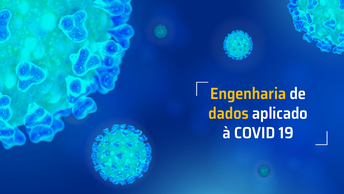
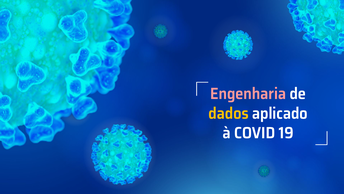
Engenharia colour: yellow -> pink
